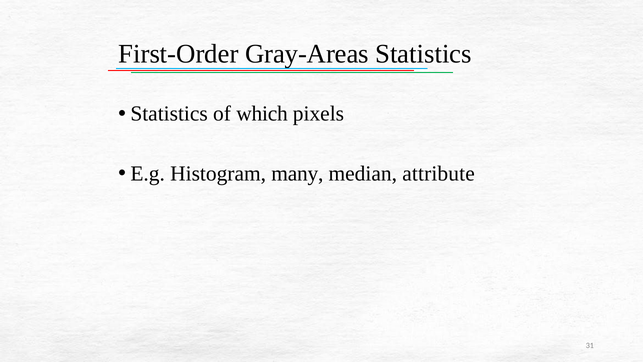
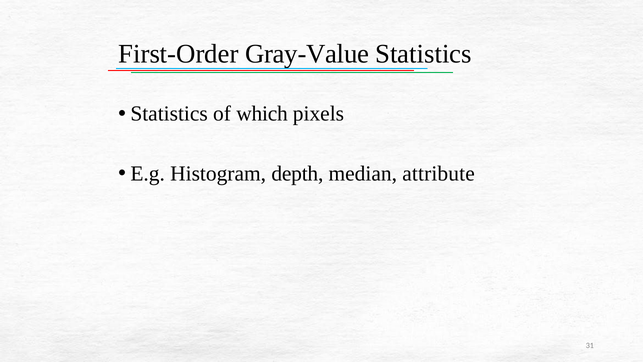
Gray-Areas: Gray-Areas -> Gray-Value
many: many -> depth
